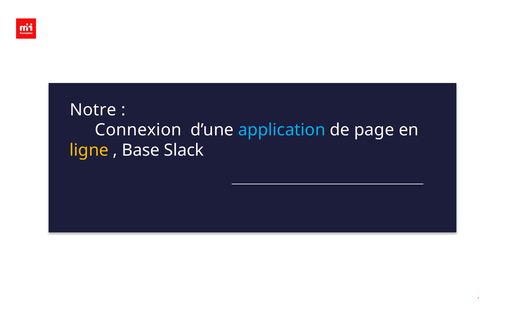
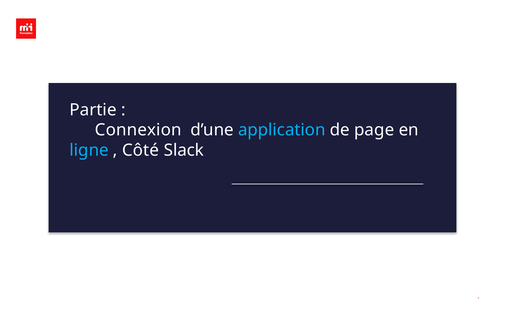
Notre: Notre -> Partie
ligne colour: yellow -> light blue
Base: Base -> Côté
